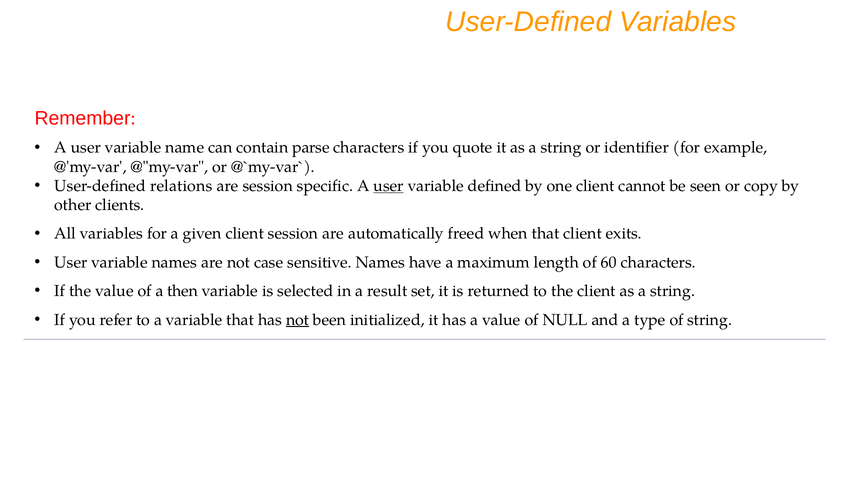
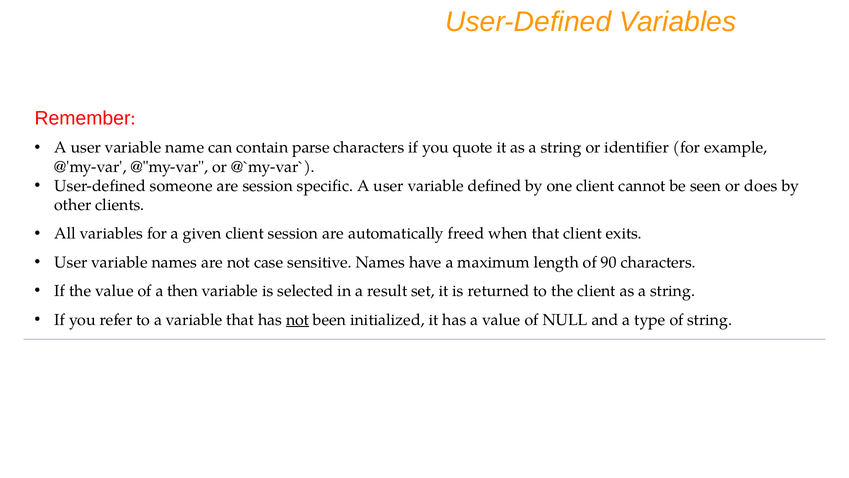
relations: relations -> someone
user at (389, 186) underline: present -> none
copy: copy -> does
60: 60 -> 90
